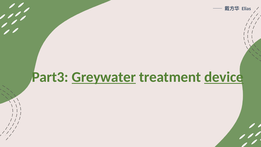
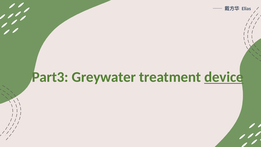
Greywater underline: present -> none
